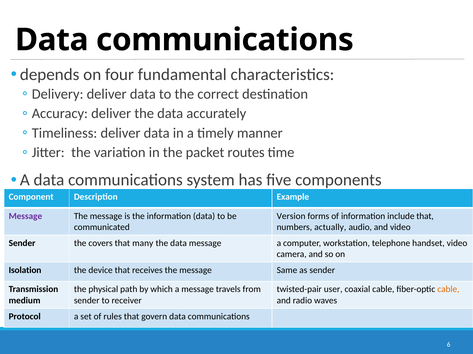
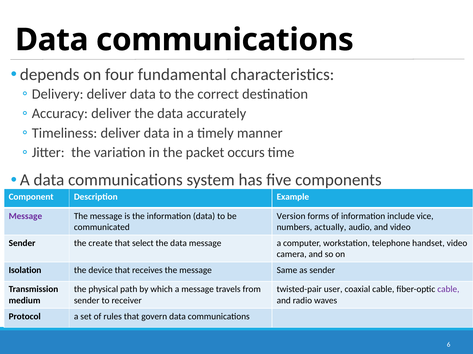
routes: routes -> occurs
include that: that -> vice
covers: covers -> create
many: many -> select
cable at (448, 290) colour: orange -> purple
